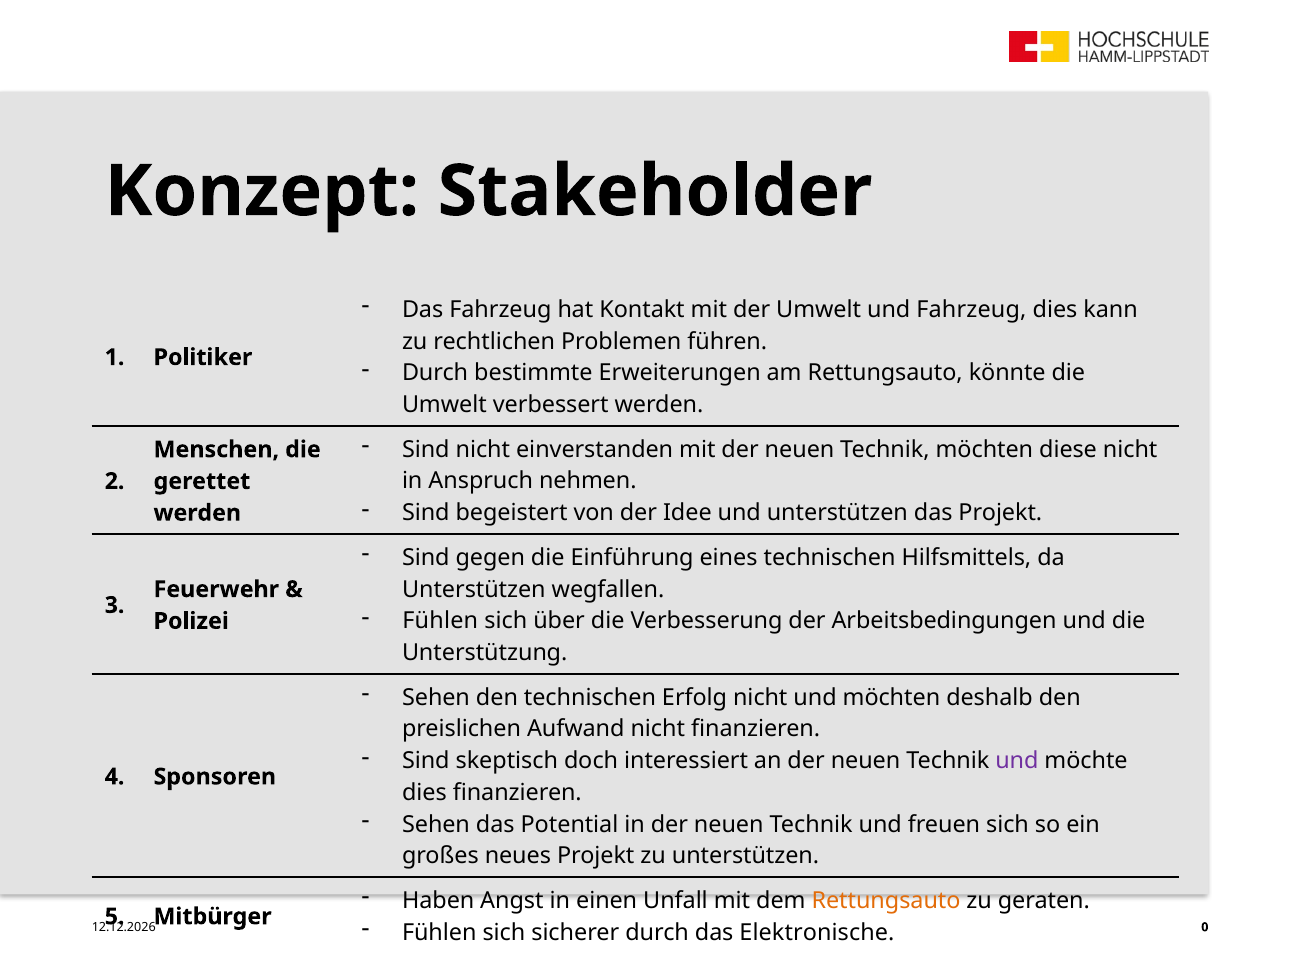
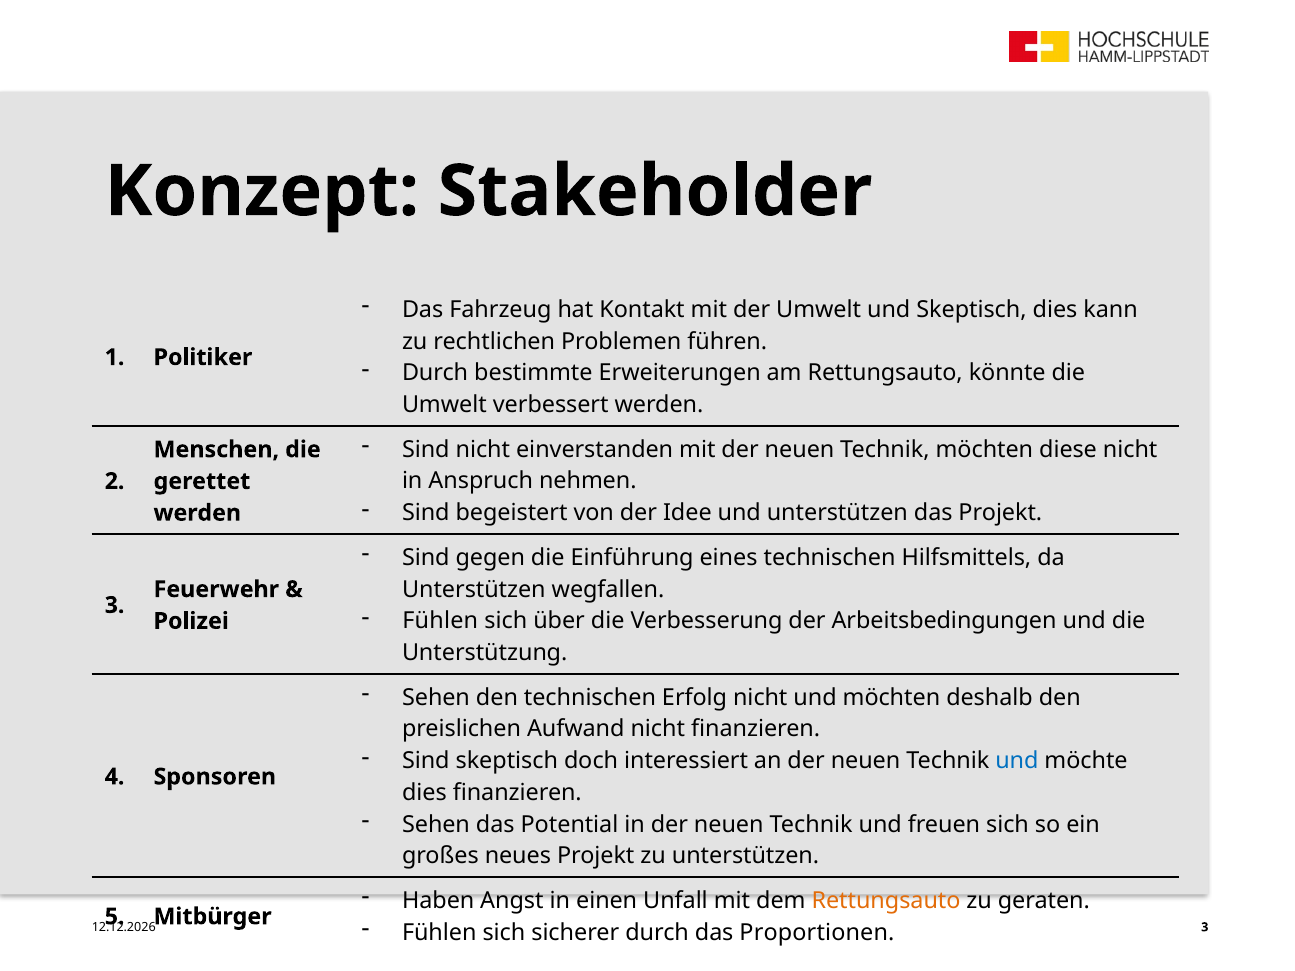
und Fahrzeug: Fahrzeug -> Skeptisch
und at (1017, 761) colour: purple -> blue
Elektronische: Elektronische -> Proportionen
0 at (1205, 927): 0 -> 3
